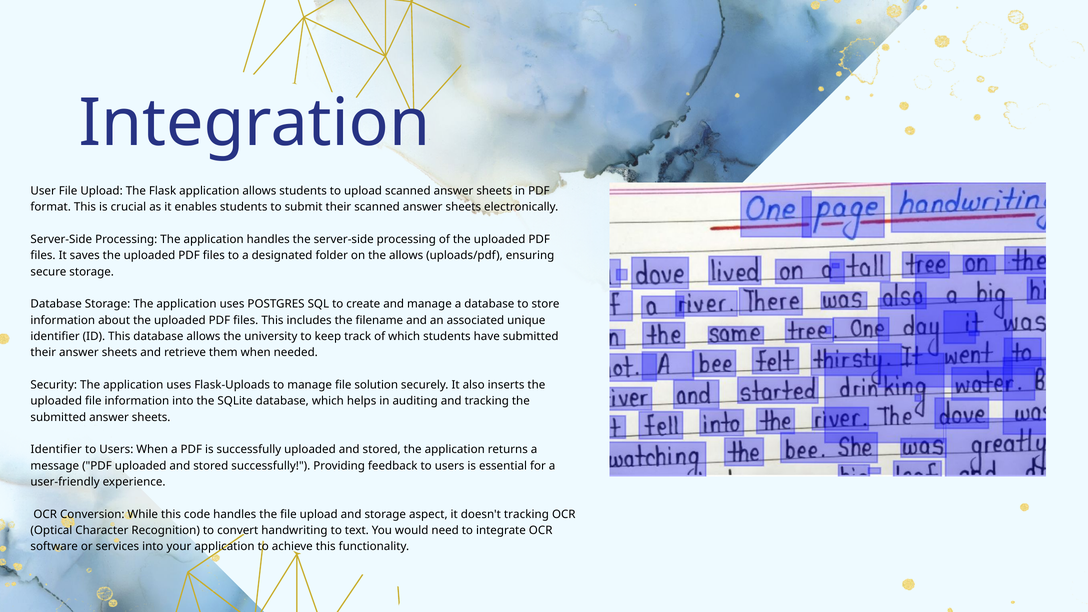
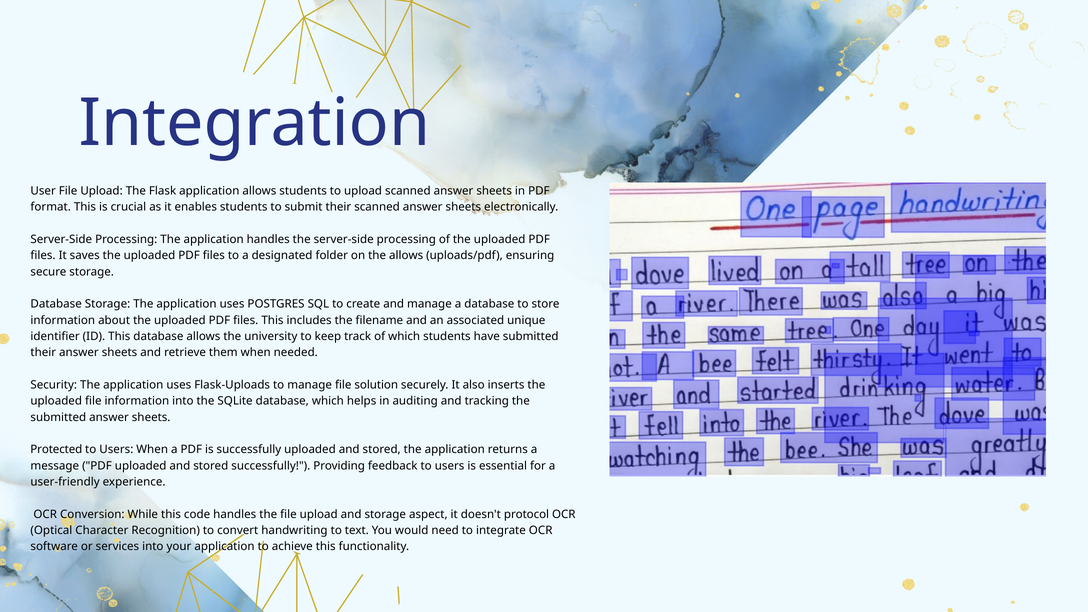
Identifier at (56, 450): Identifier -> Protected
doesn't tracking: tracking -> protocol
